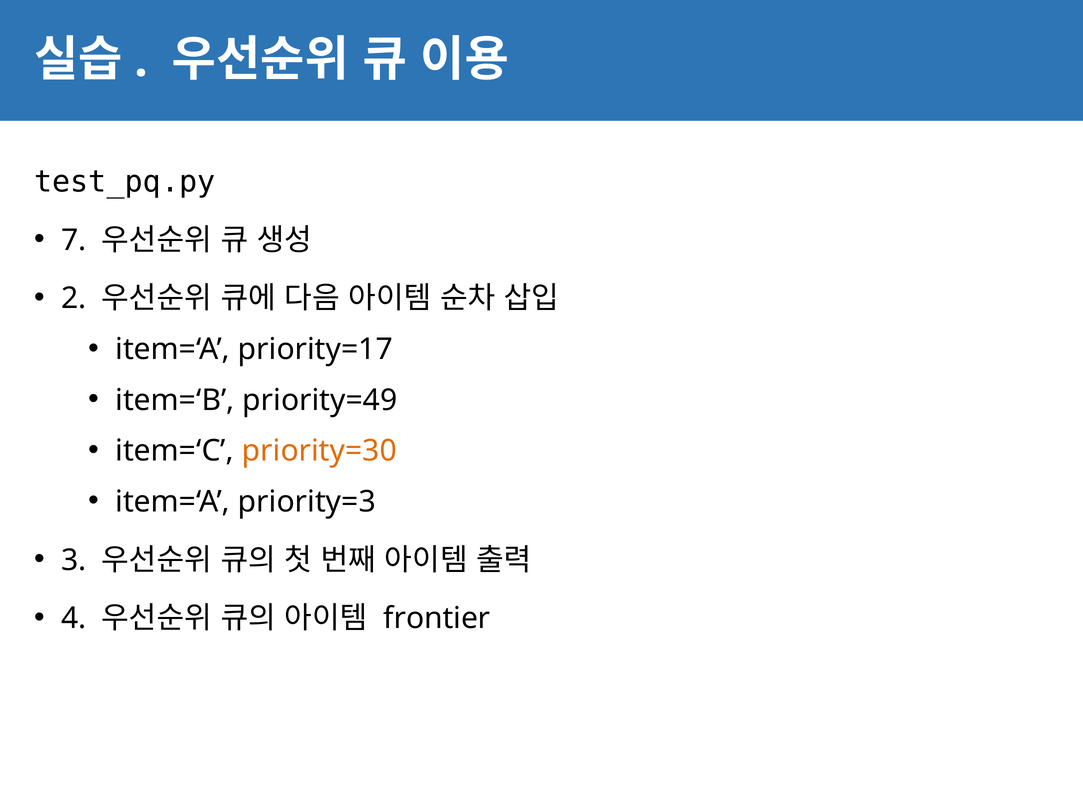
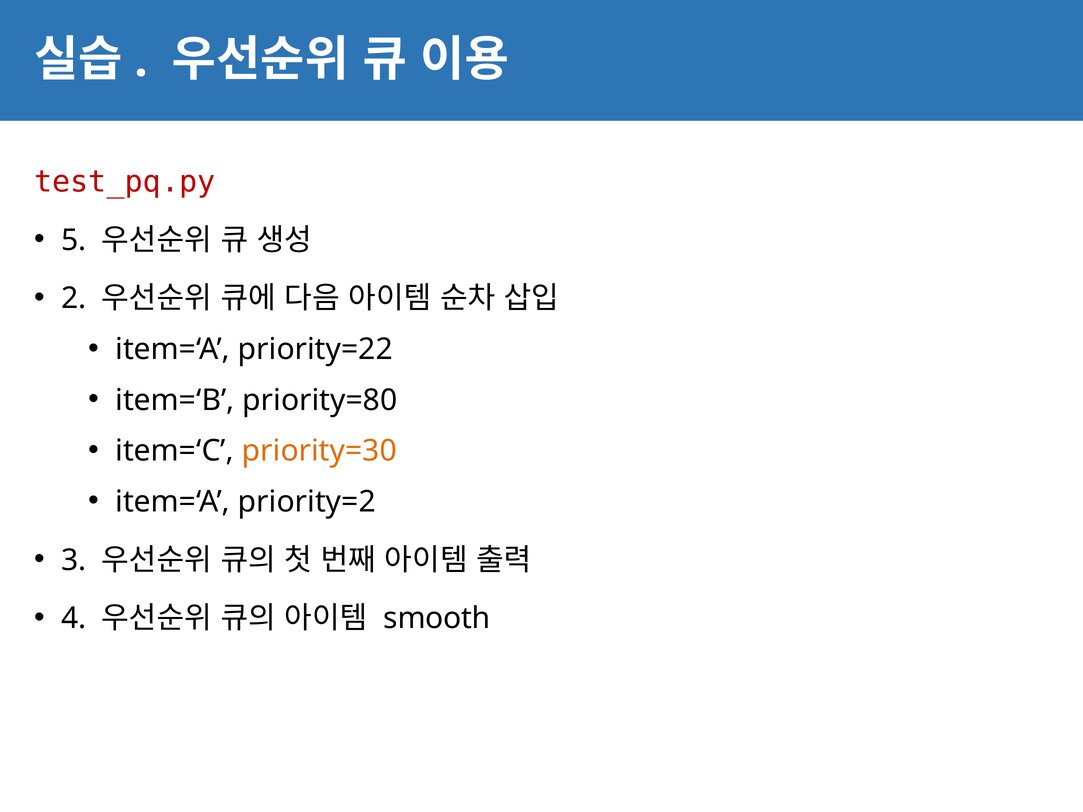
test_pq.py colour: black -> red
7: 7 -> 5
priority=17: priority=17 -> priority=22
priority=49: priority=49 -> priority=80
priority=3: priority=3 -> priority=2
frontier: frontier -> smooth
